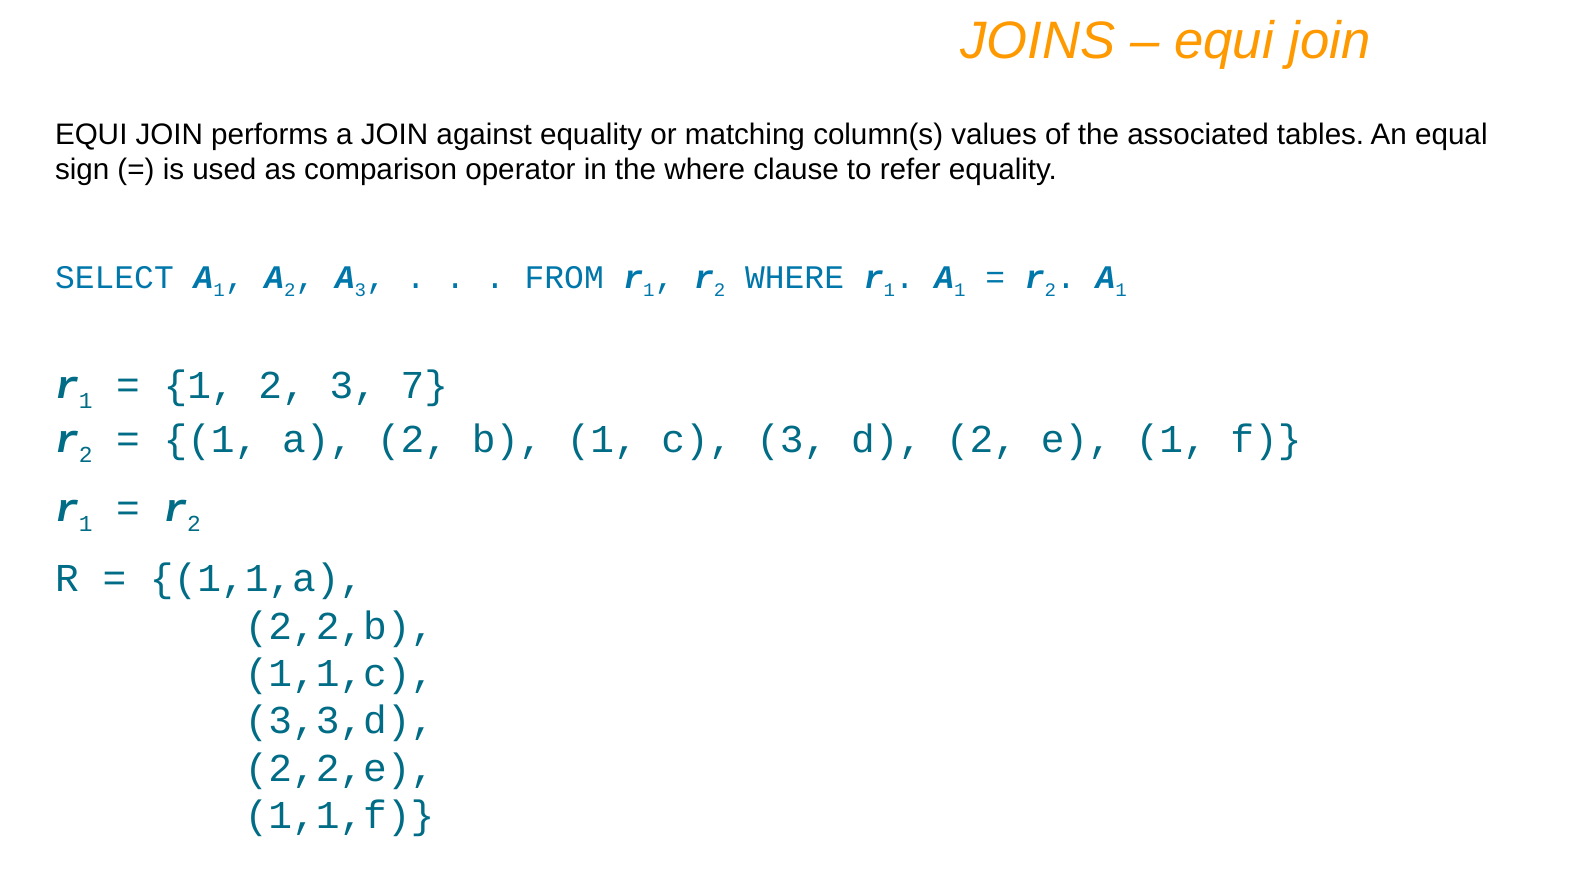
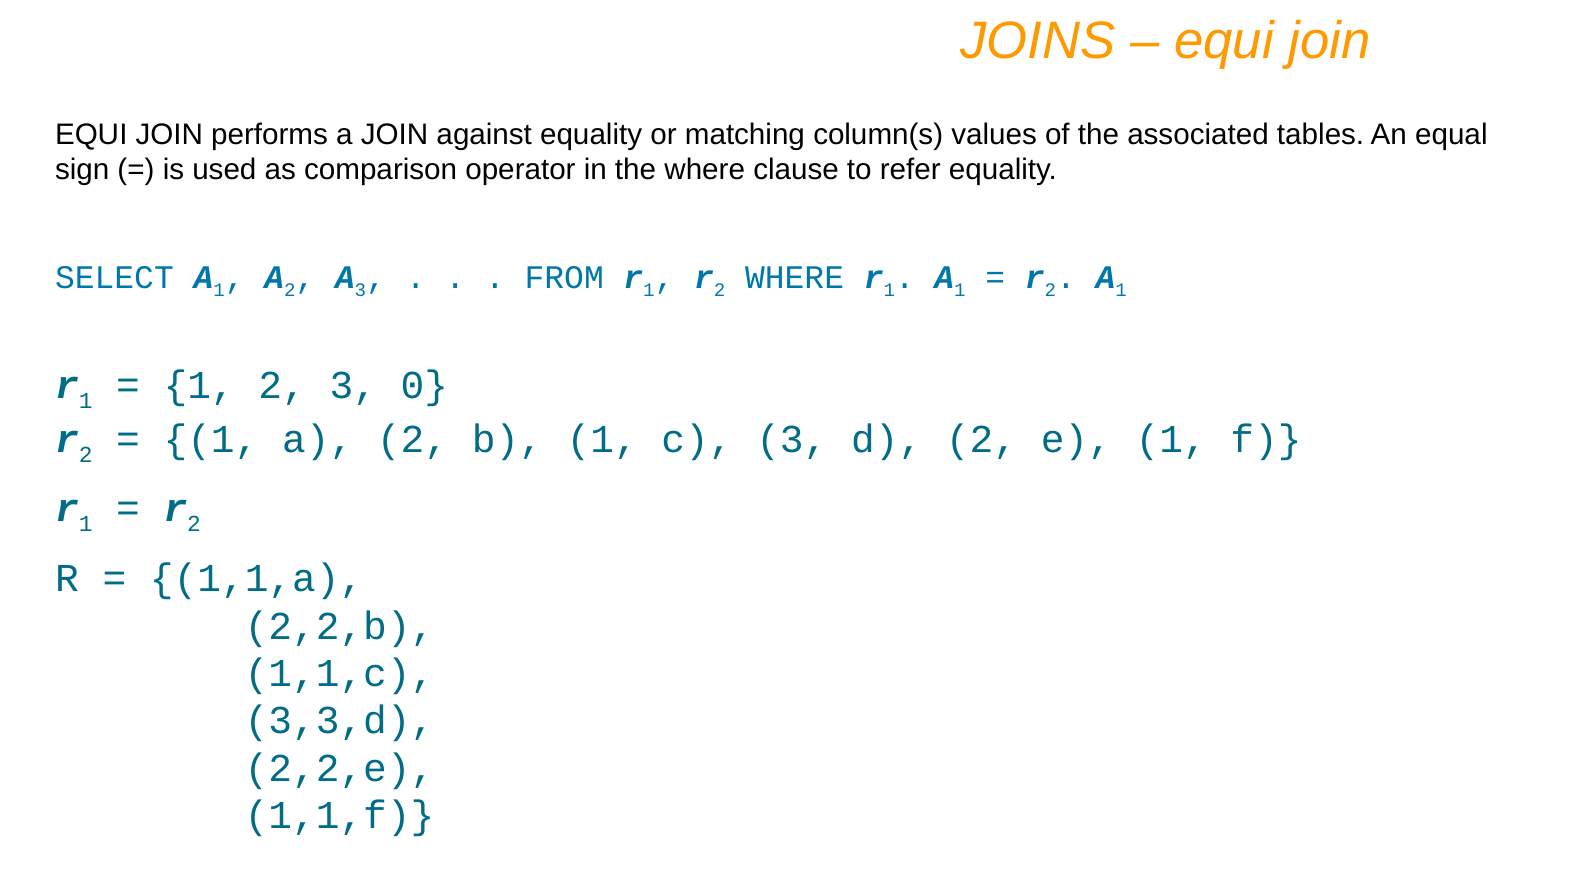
7: 7 -> 0
